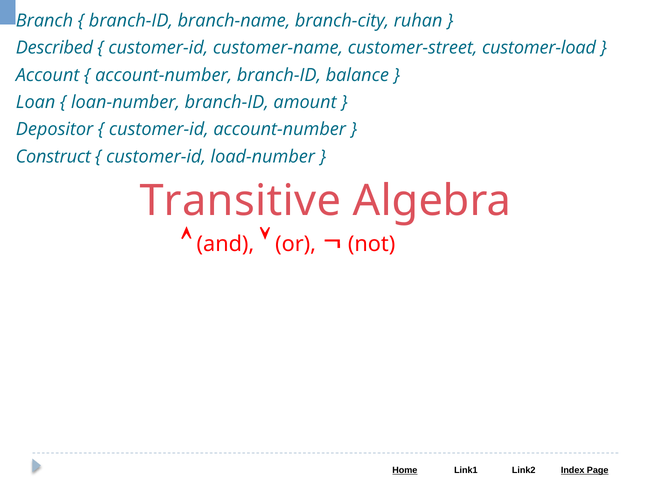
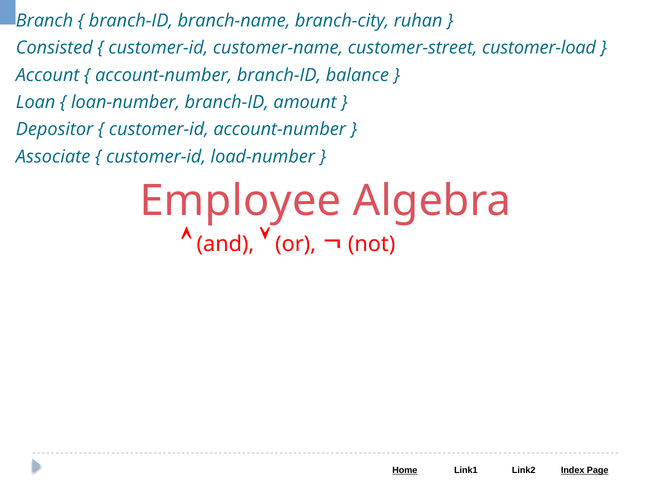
Described: Described -> Consisted
Construct: Construct -> Associate
Transitive: Transitive -> Employee
